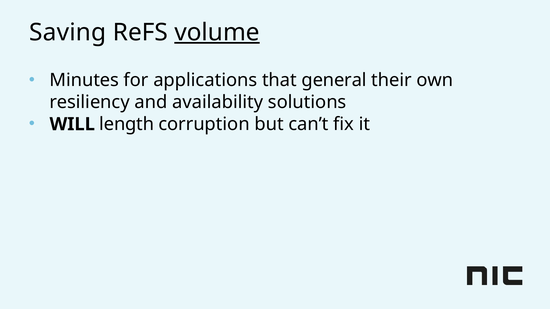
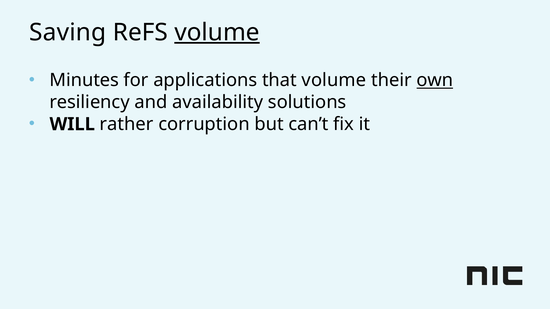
that general: general -> volume
own underline: none -> present
length: length -> rather
